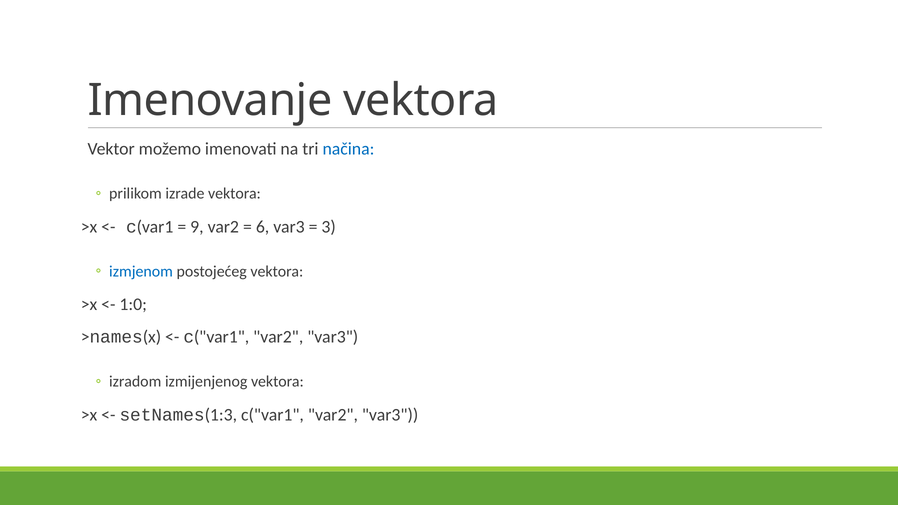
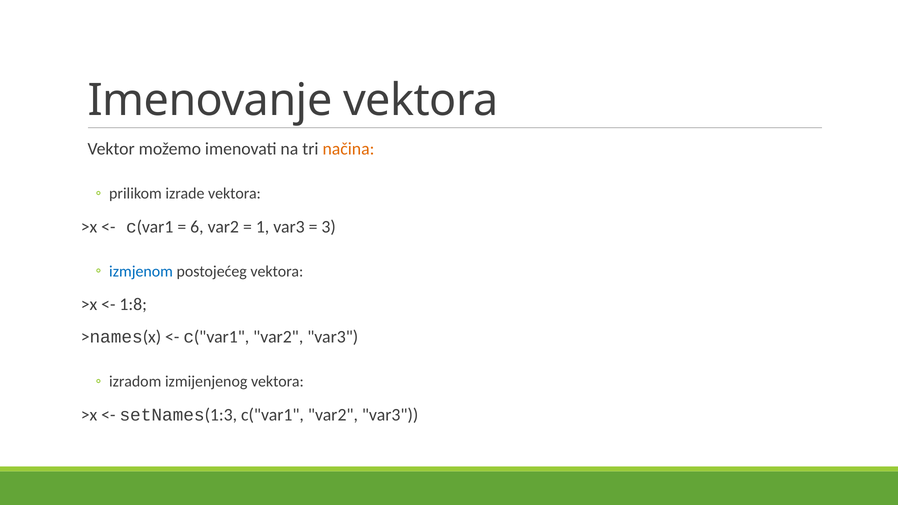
načina colour: blue -> orange
9: 9 -> 6
6: 6 -> 1
1:0: 1:0 -> 1:8
